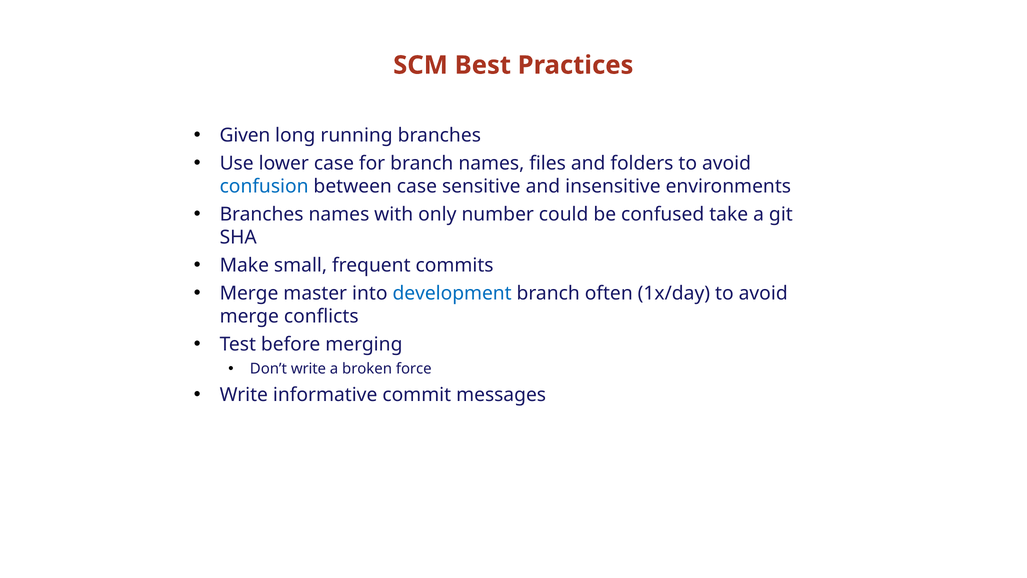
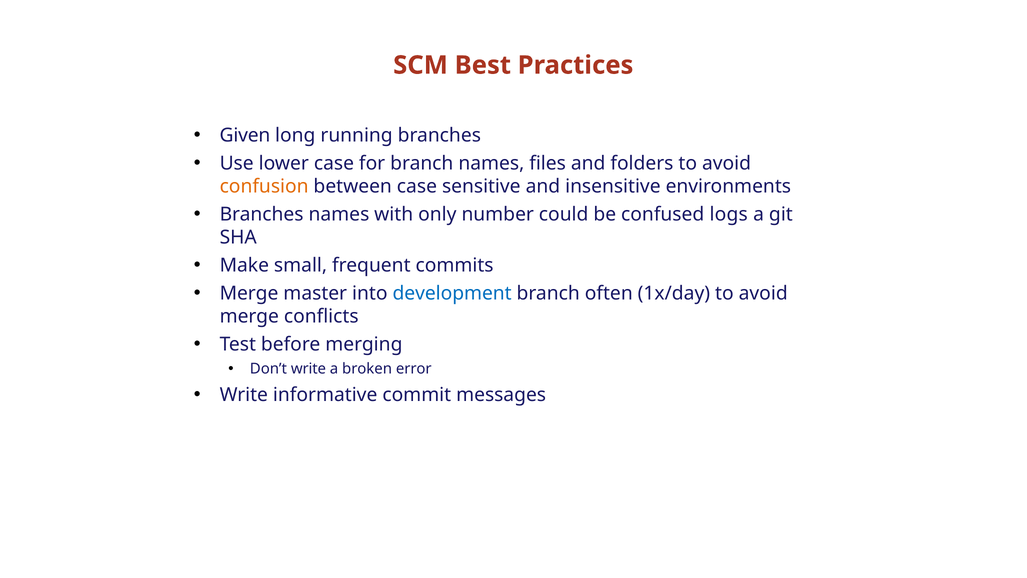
confusion colour: blue -> orange
take: take -> logs
force: force -> error
